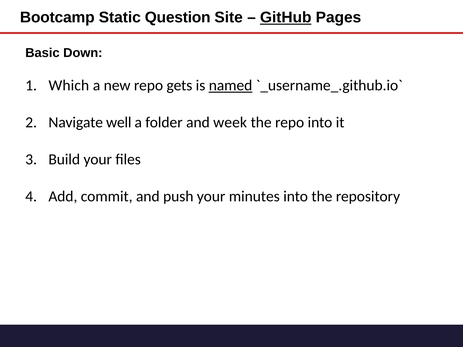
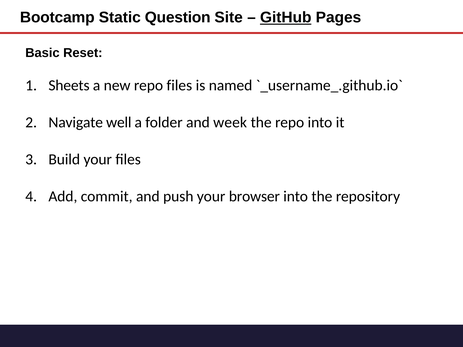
Down: Down -> Reset
Which: Which -> Sheets
repo gets: gets -> files
named underline: present -> none
minutes: minutes -> browser
